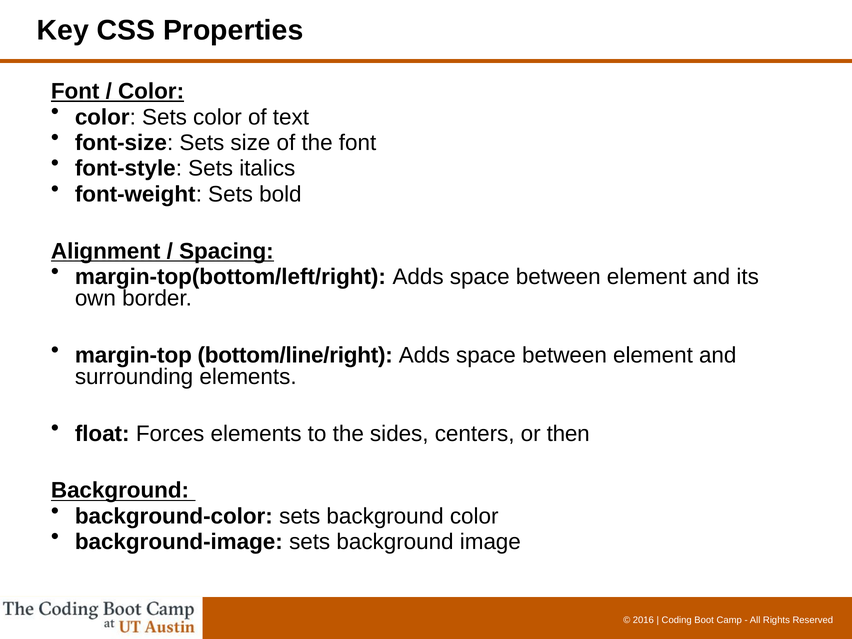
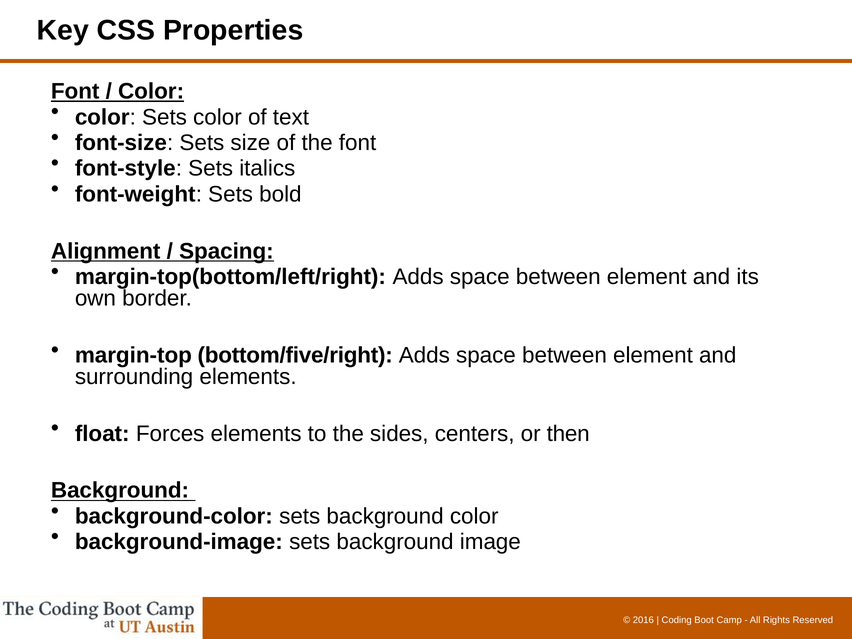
bottom/line/right: bottom/line/right -> bottom/five/right
